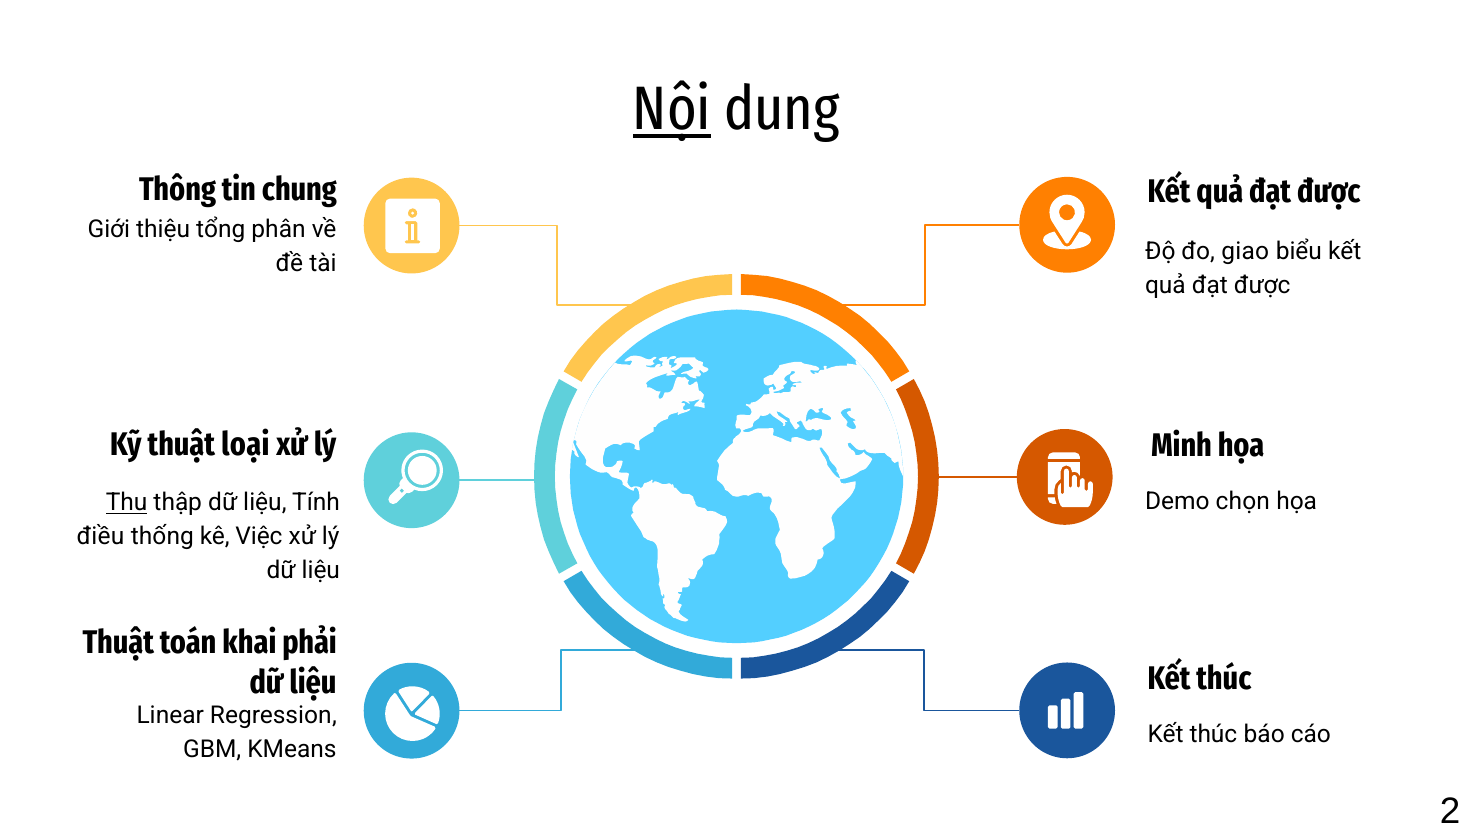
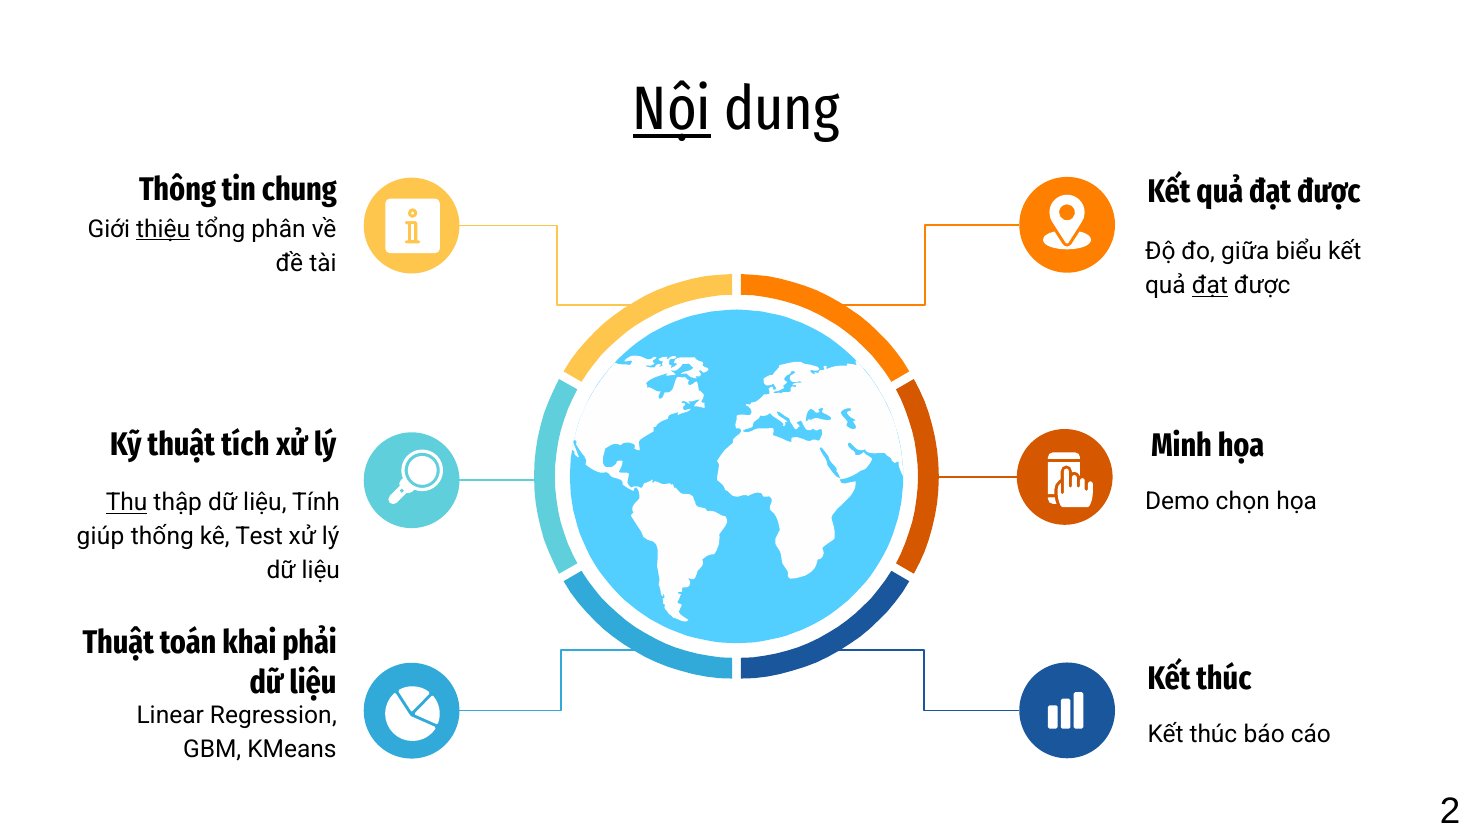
thiệu underline: none -> present
giao: giao -> giữa
đạt at (1210, 286) underline: none -> present
loại: loại -> tích
điều: điều -> giúp
Việc: Việc -> Test
